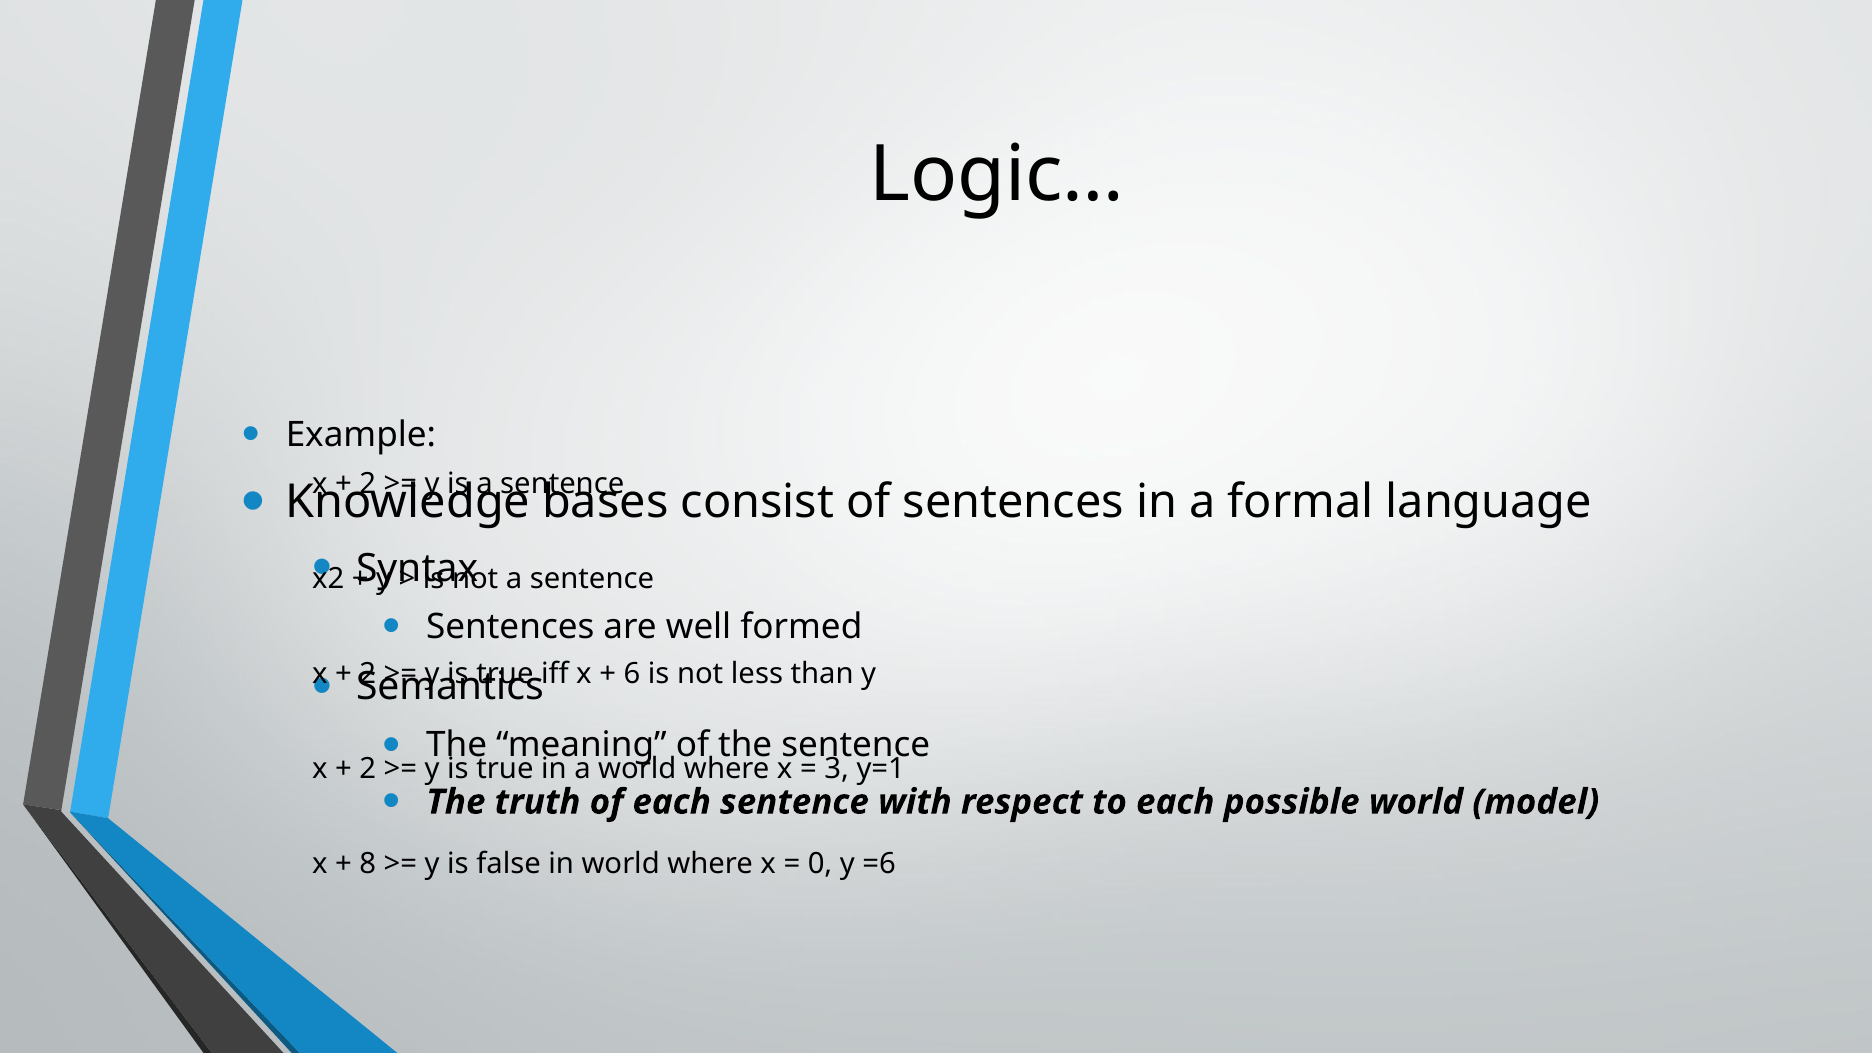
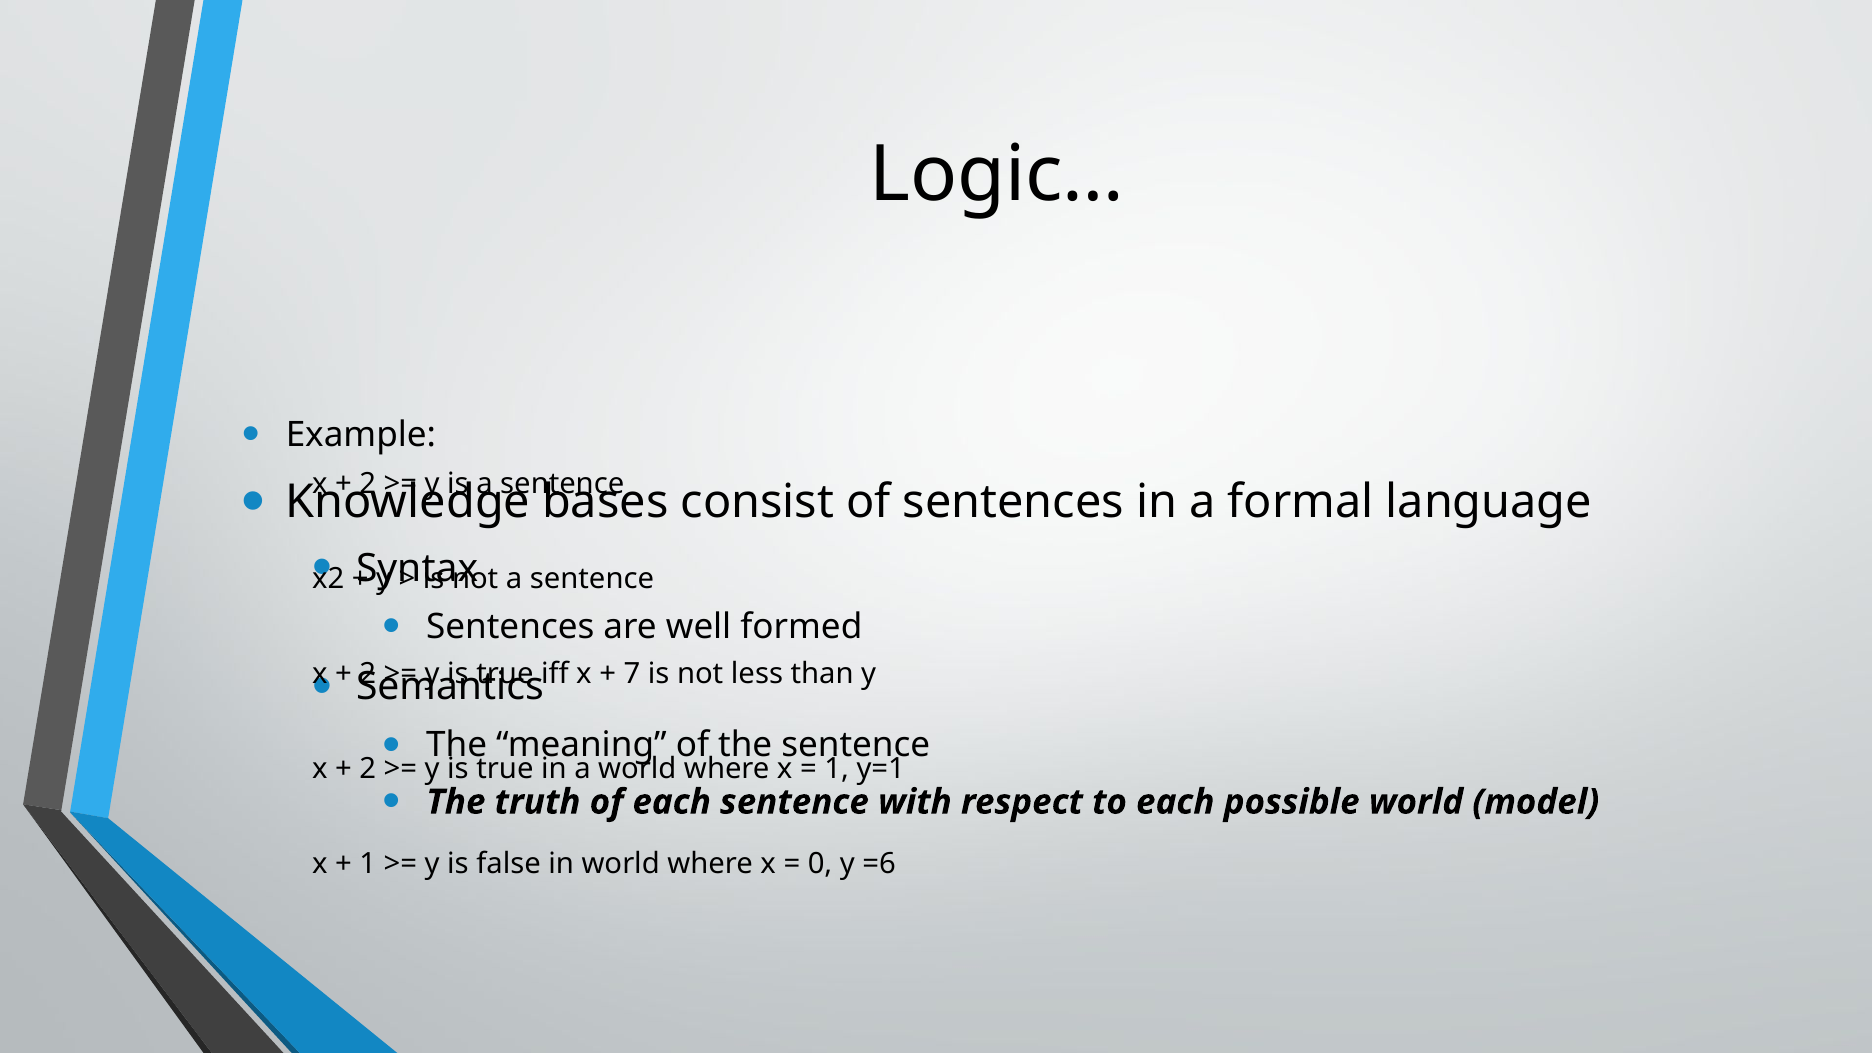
6: 6 -> 7
3 at (837, 769): 3 -> 1
8 at (368, 864): 8 -> 1
